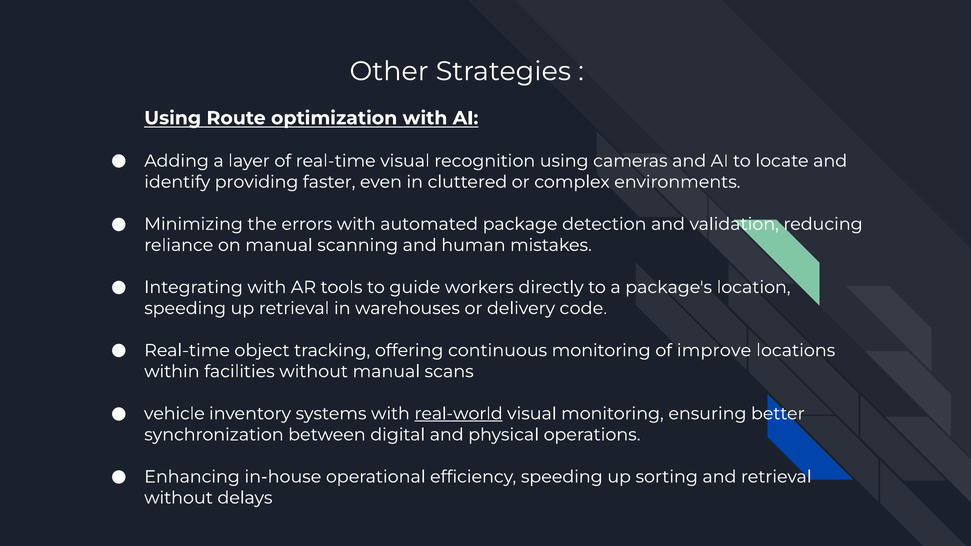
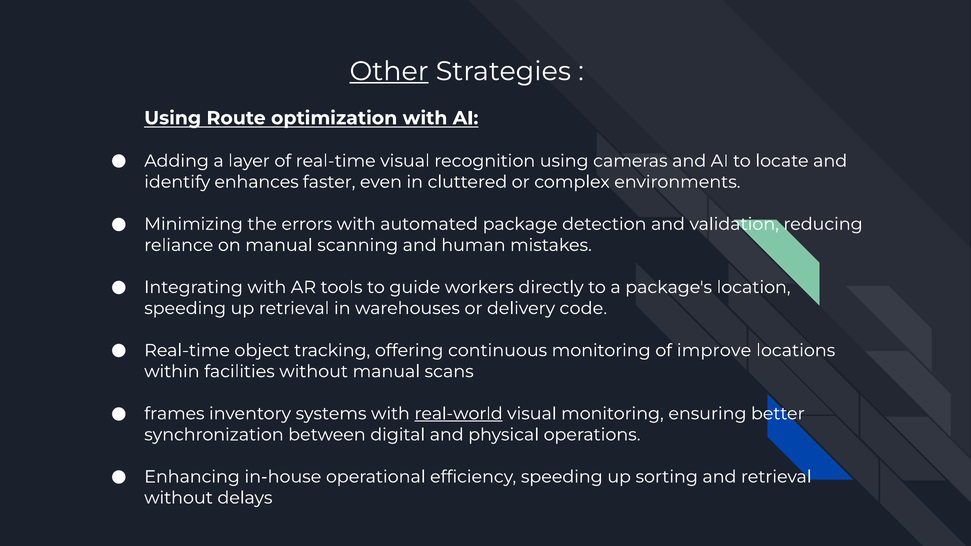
Other underline: none -> present
providing: providing -> enhances
vehicle: vehicle -> frames
